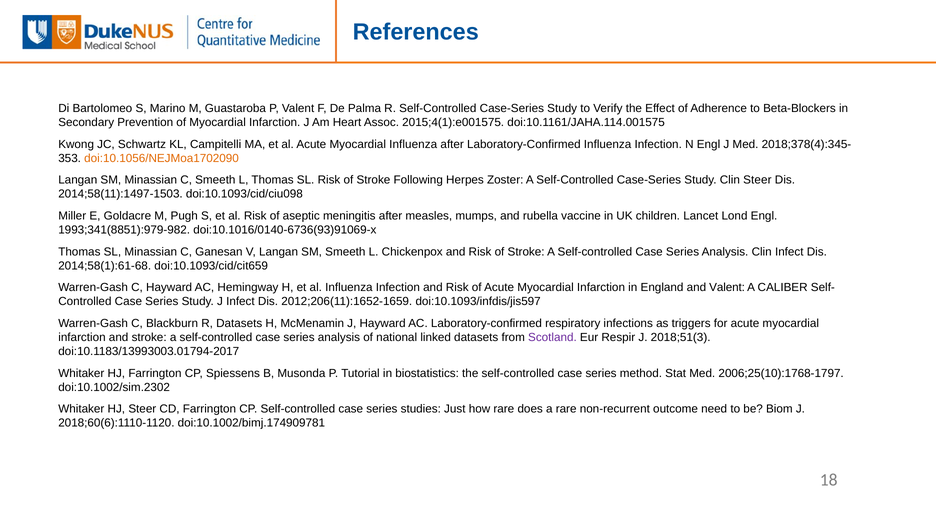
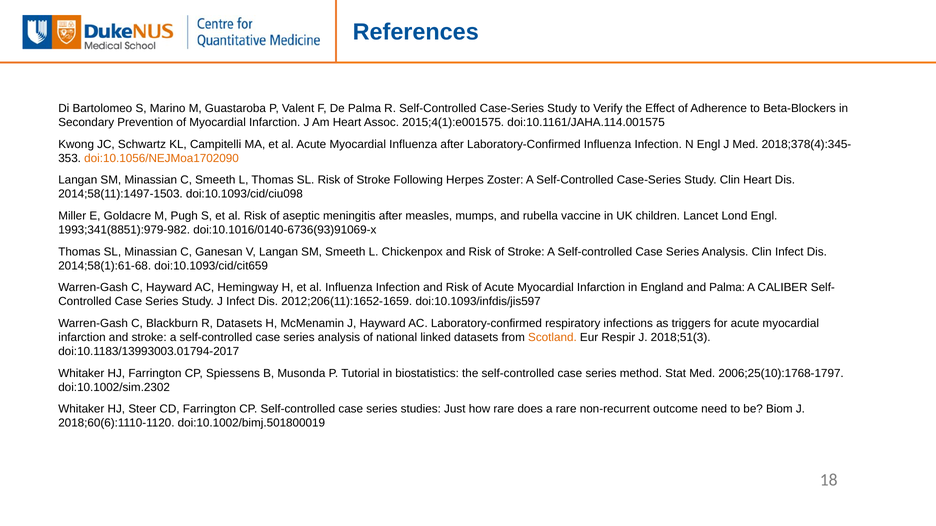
Clin Steer: Steer -> Heart
and Valent: Valent -> Palma
Scotland colour: purple -> orange
doi:10.1002/bimj.174909781: doi:10.1002/bimj.174909781 -> doi:10.1002/bimj.501800019
